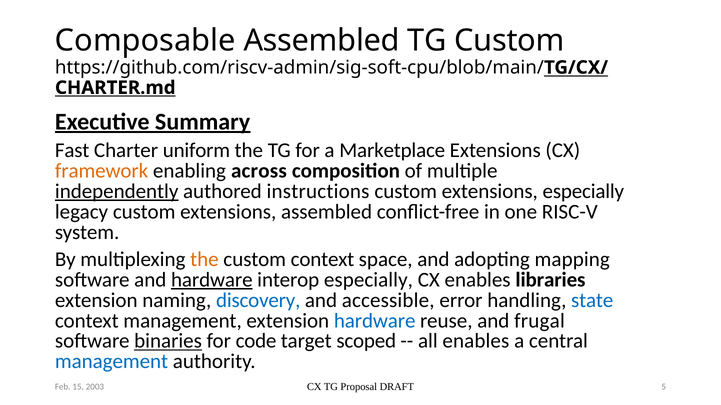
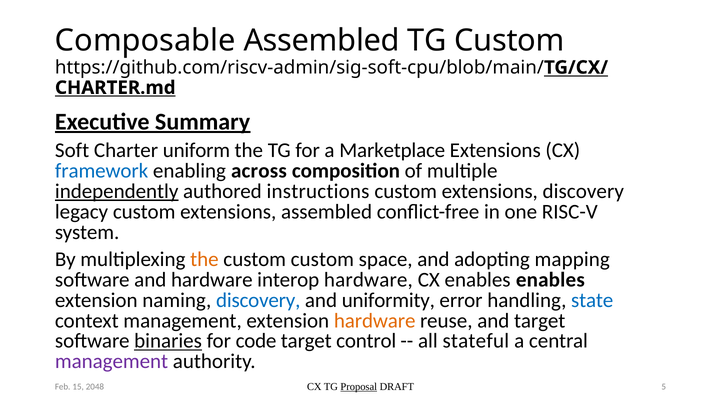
Fast: Fast -> Soft
framework colour: orange -> blue
extensions especially: especially -> discovery
custom context: context -> custom
hardware at (212, 280) underline: present -> none
interop especially: especially -> hardware
enables libraries: libraries -> enables
accessible: accessible -> uniformity
hardware at (375, 321) colour: blue -> orange
and frugal: frugal -> target
scoped: scoped -> control
all enables: enables -> stateful
management at (112, 362) colour: blue -> purple
Proposal underline: none -> present
2003: 2003 -> 2048
